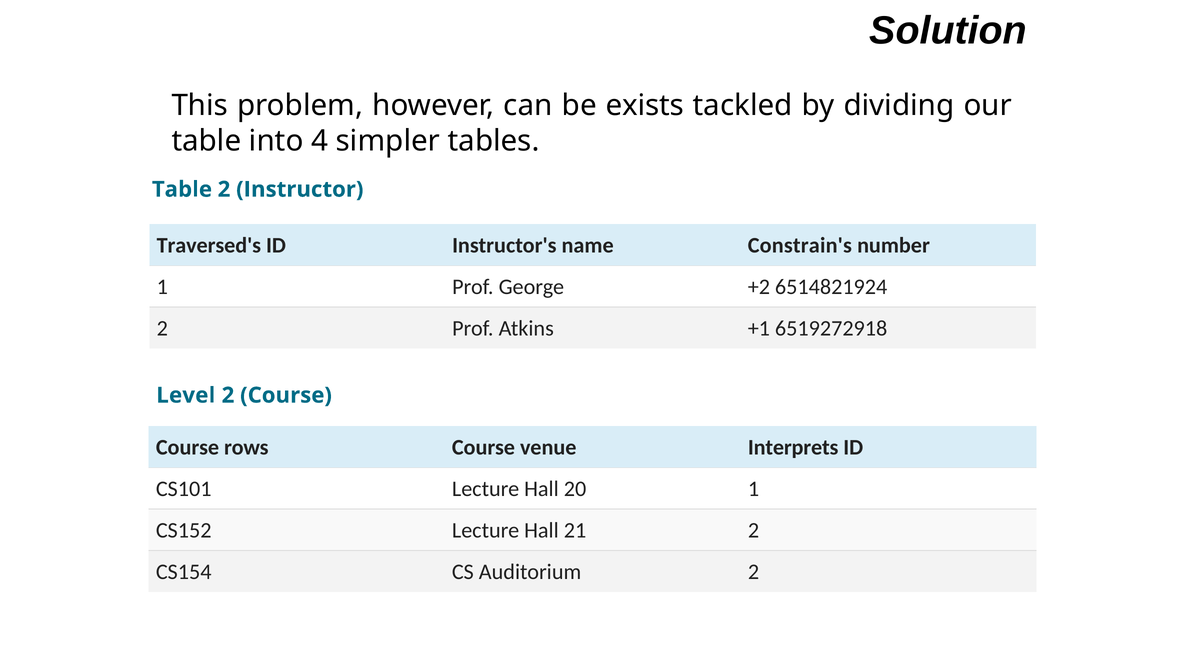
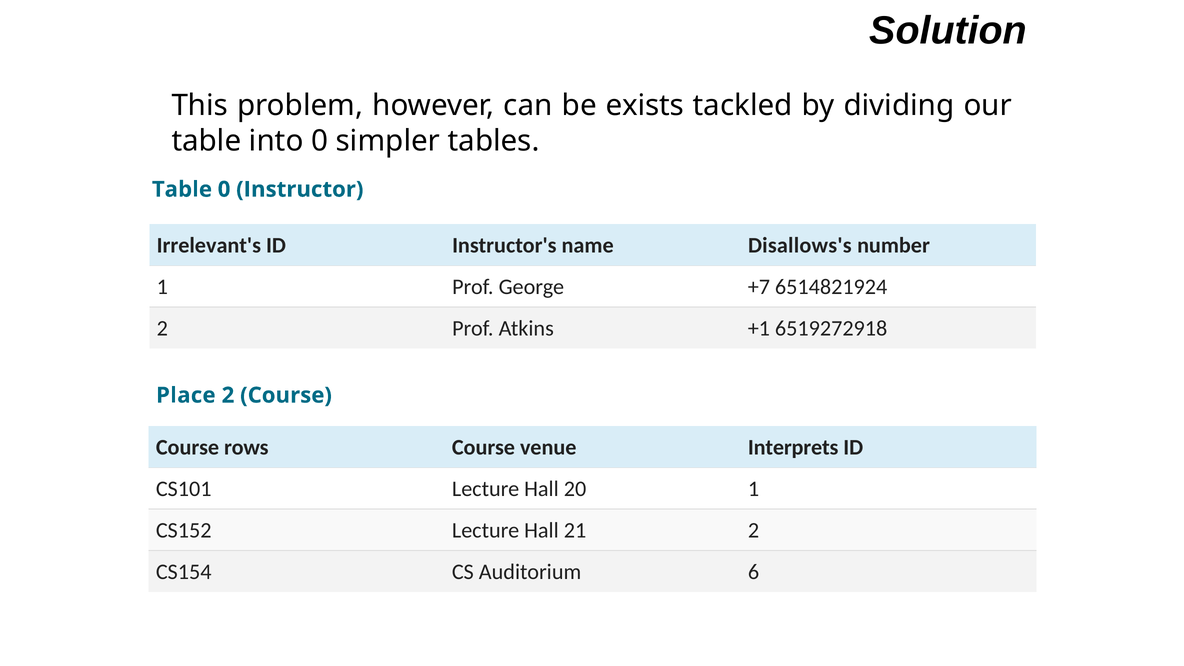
into 4: 4 -> 0
Table 2: 2 -> 0
Traversed's: Traversed's -> Irrelevant's
Constrain's: Constrain's -> Disallows's
+2: +2 -> +7
Level: Level -> Place
Auditorium 2: 2 -> 6
